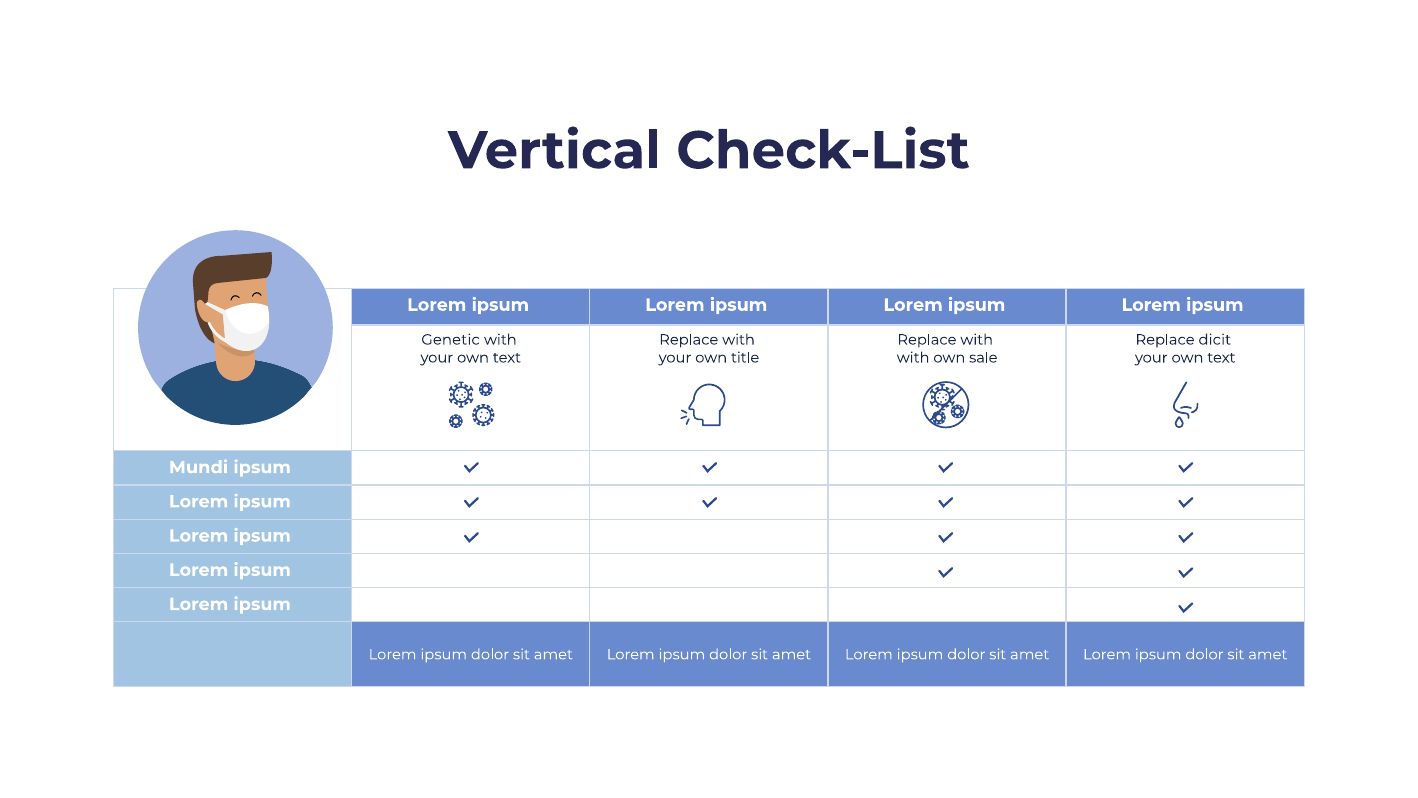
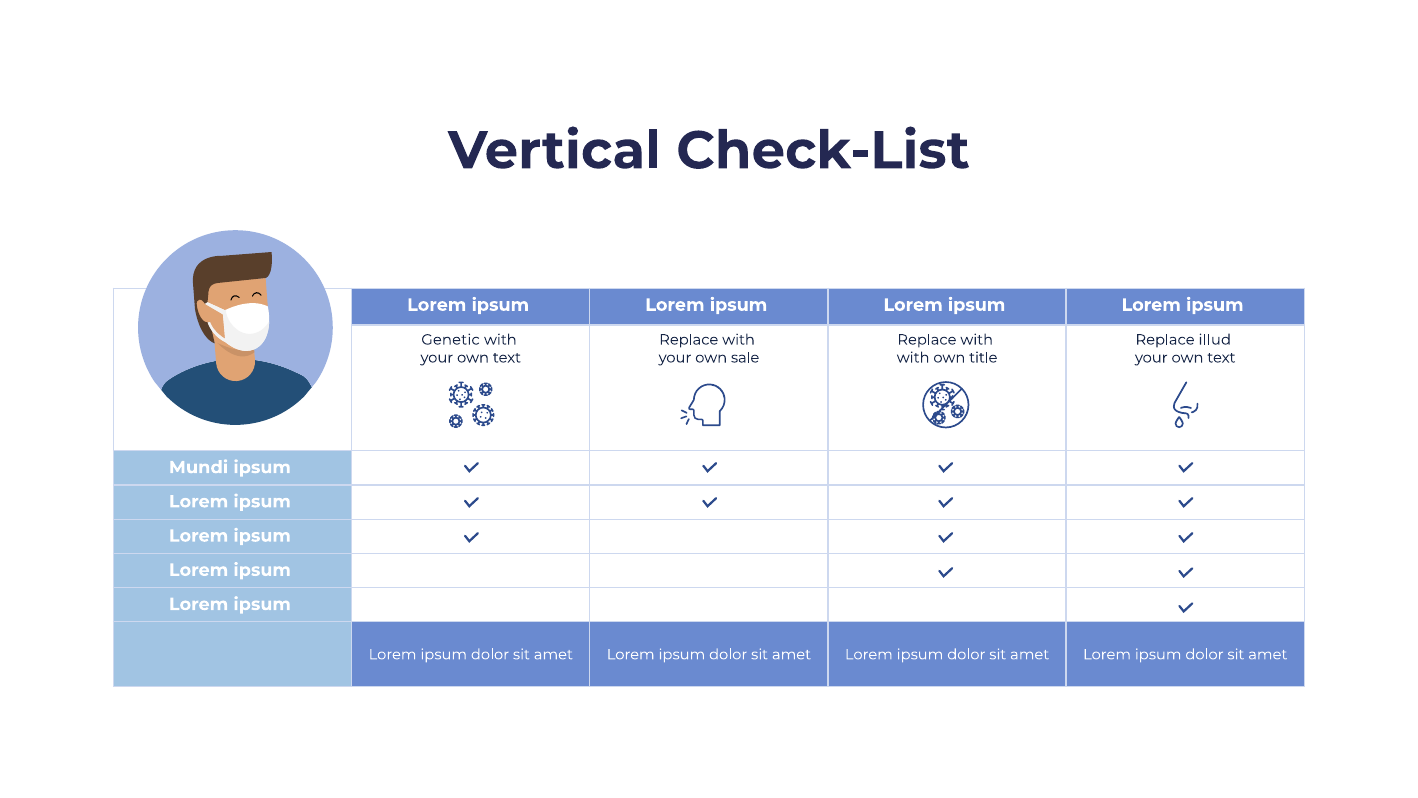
dicit: dicit -> illud
title: title -> sale
sale: sale -> title
